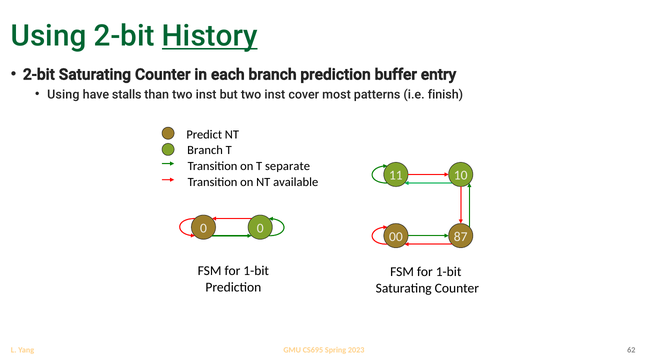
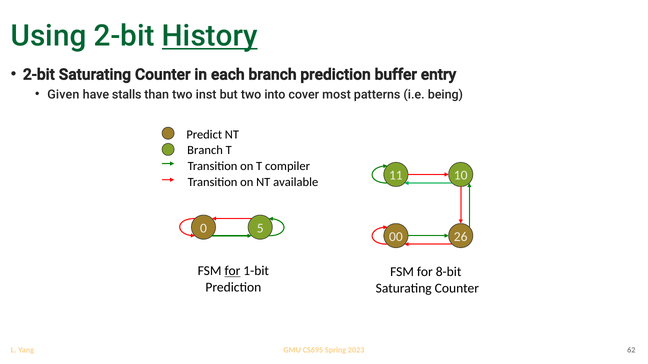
Using at (63, 95): Using -> Given
but two inst: inst -> into
finish: finish -> being
separate: separate -> compiler
0 0: 0 -> 5
87: 87 -> 26
for at (232, 271) underline: none -> present
1-bit at (449, 272): 1-bit -> 8-bit
